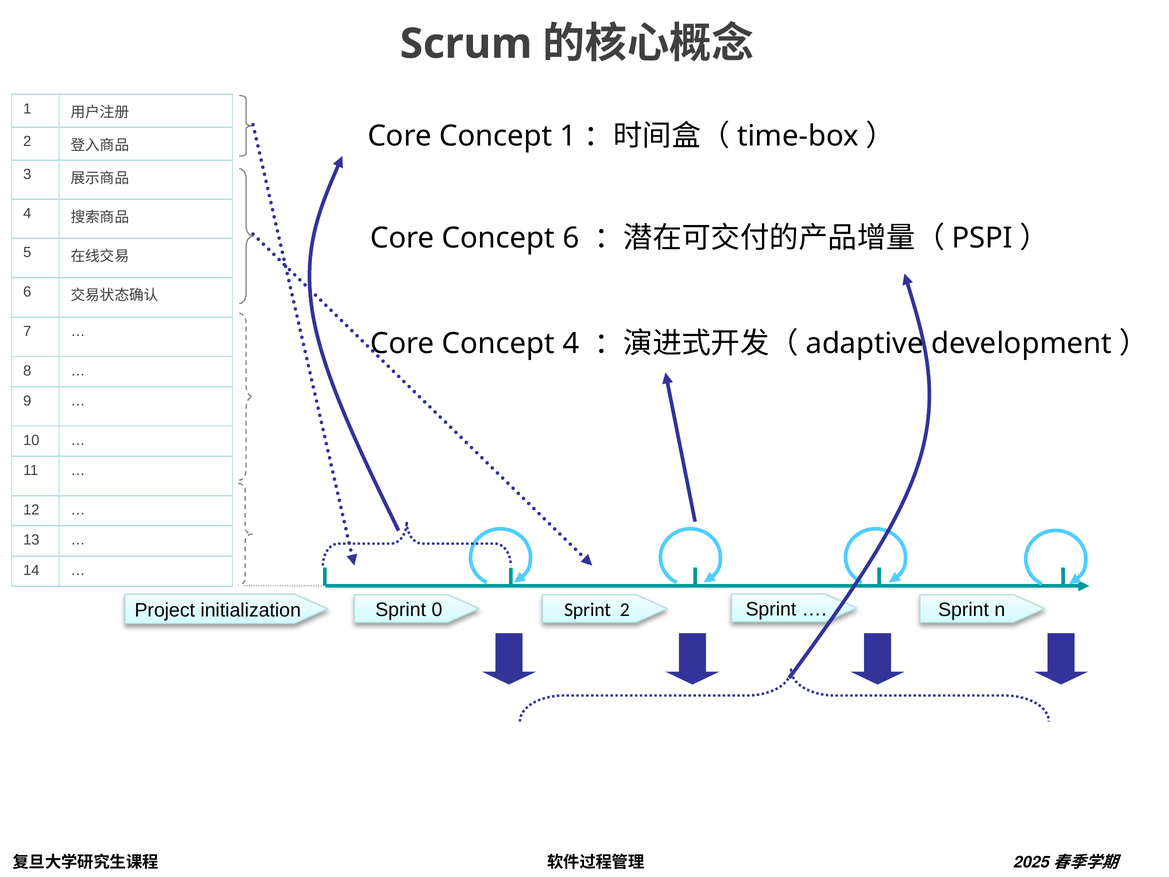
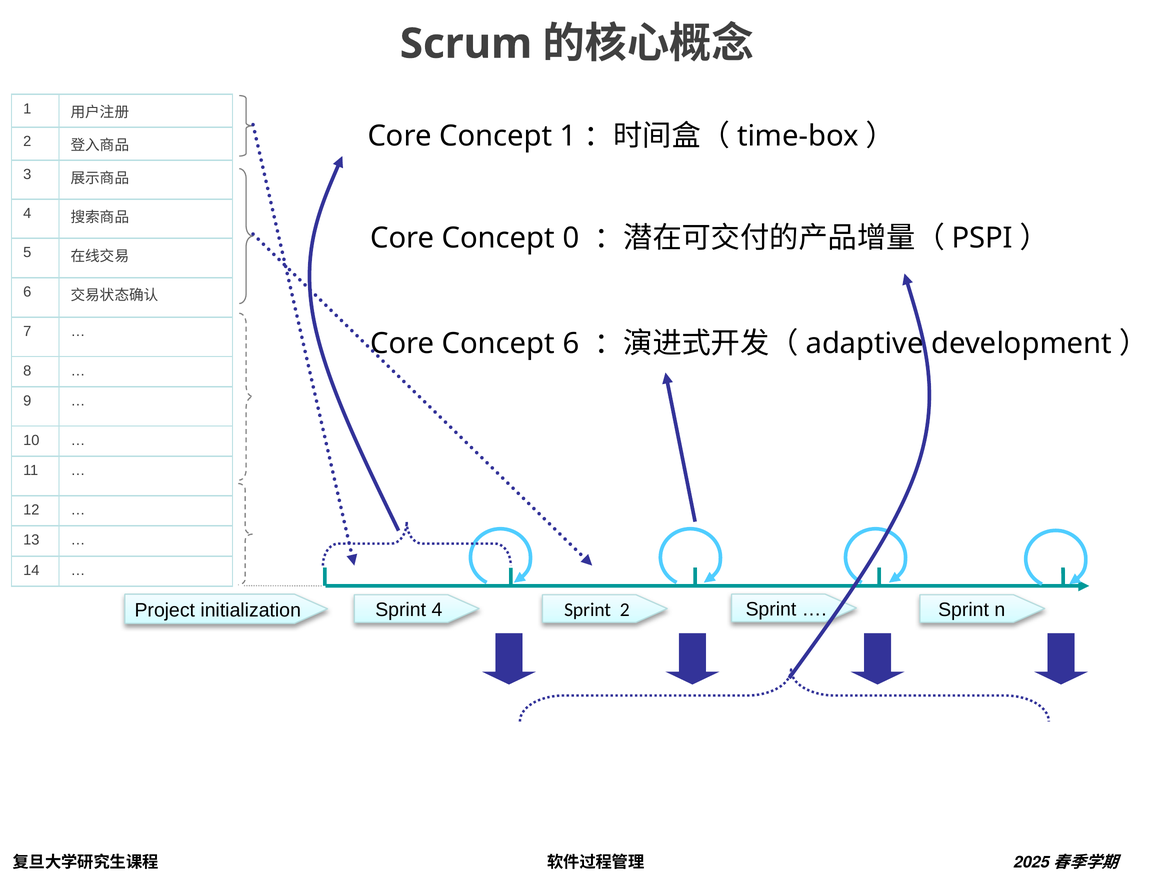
Concept 6: 6 -> 0
Concept 4: 4 -> 6
Sprint 0: 0 -> 4
